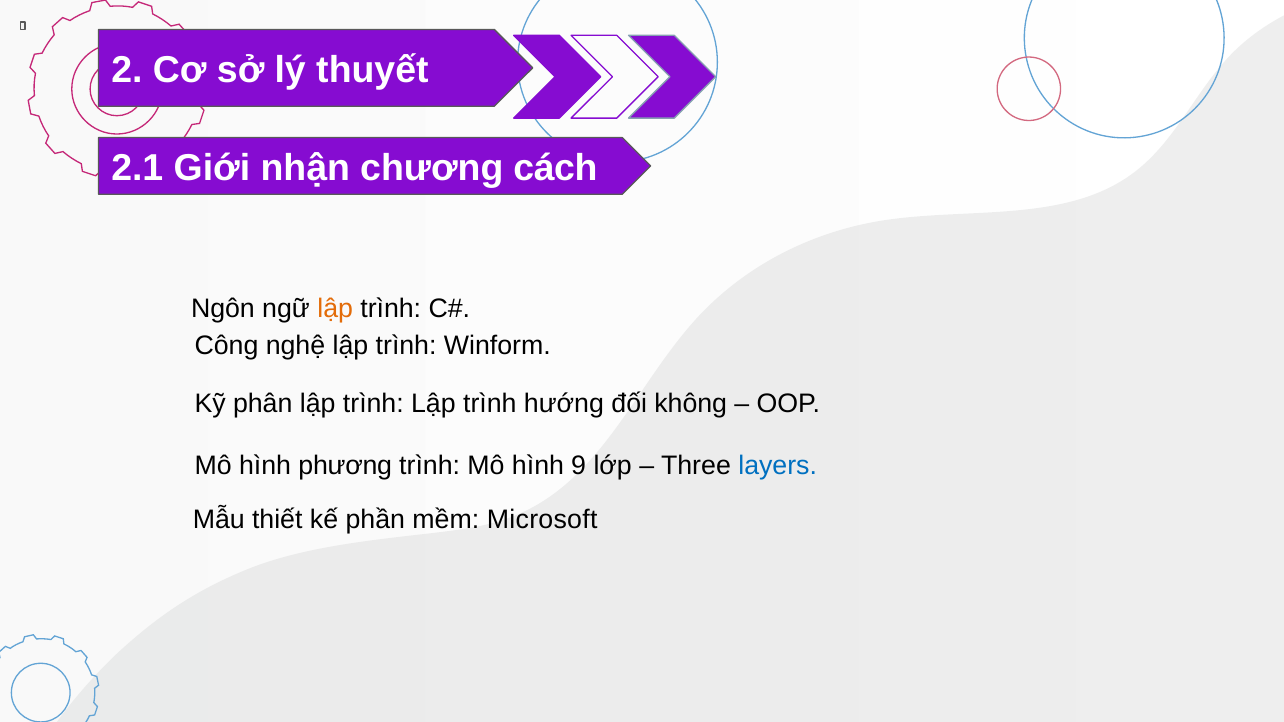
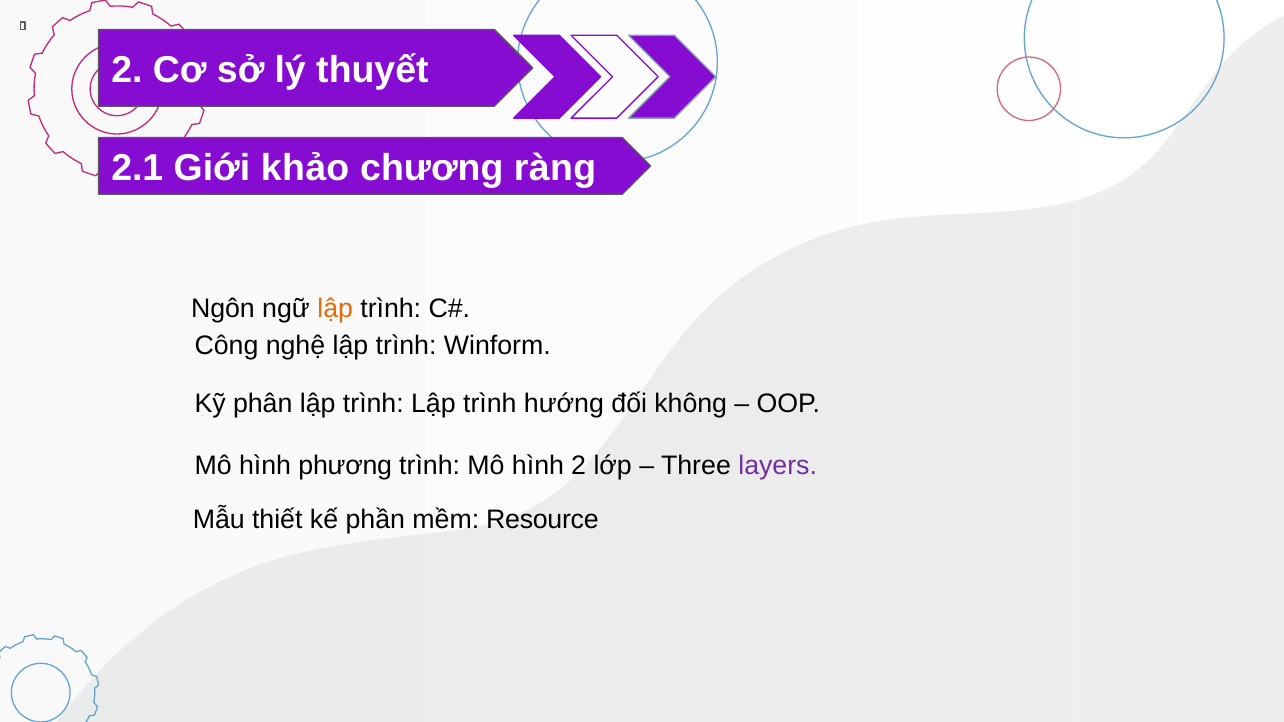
nhận: nhận -> khảo
cách: cách -> ràng
hình 9: 9 -> 2
layers colour: blue -> purple
Microsoft: Microsoft -> Resource
